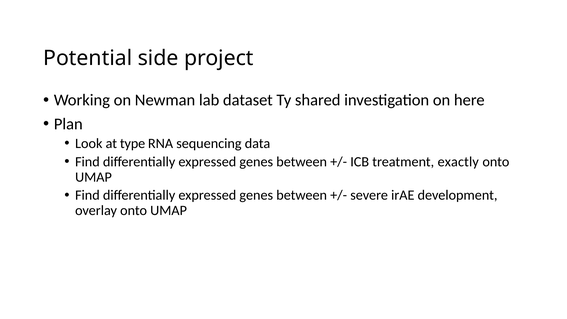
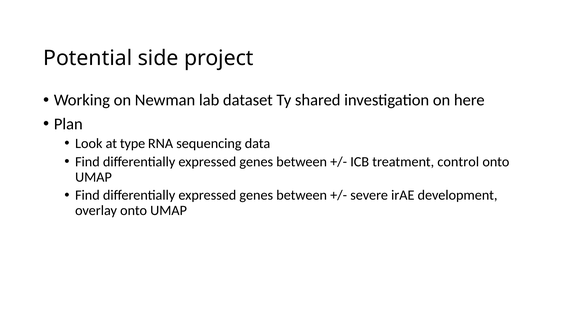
exactly: exactly -> control
